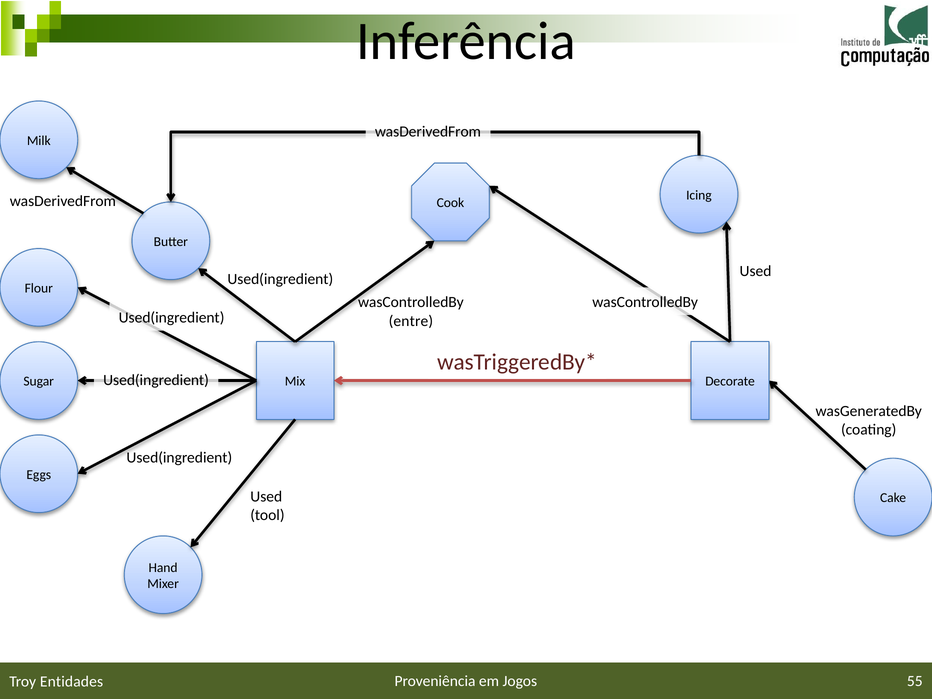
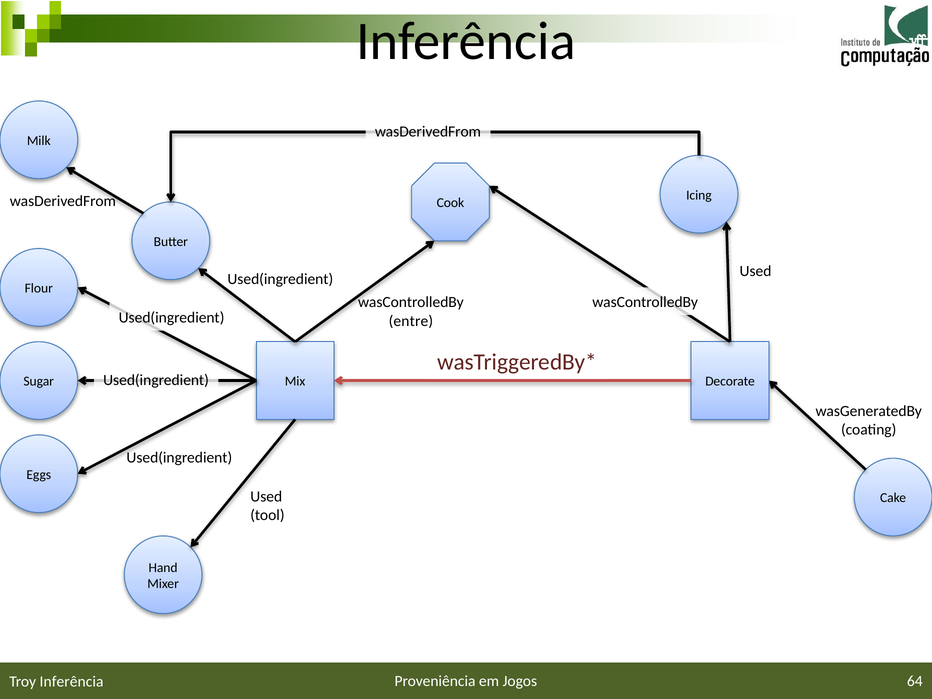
55: 55 -> 64
Troy Entidades: Entidades -> Inferência
